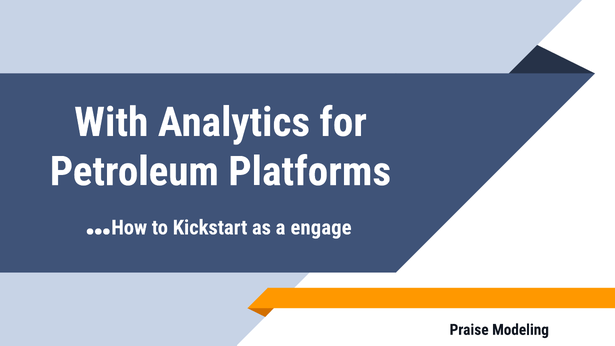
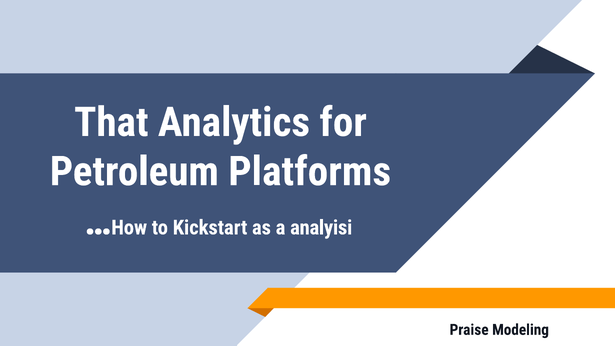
With: With -> That
engage: engage -> analyisi
